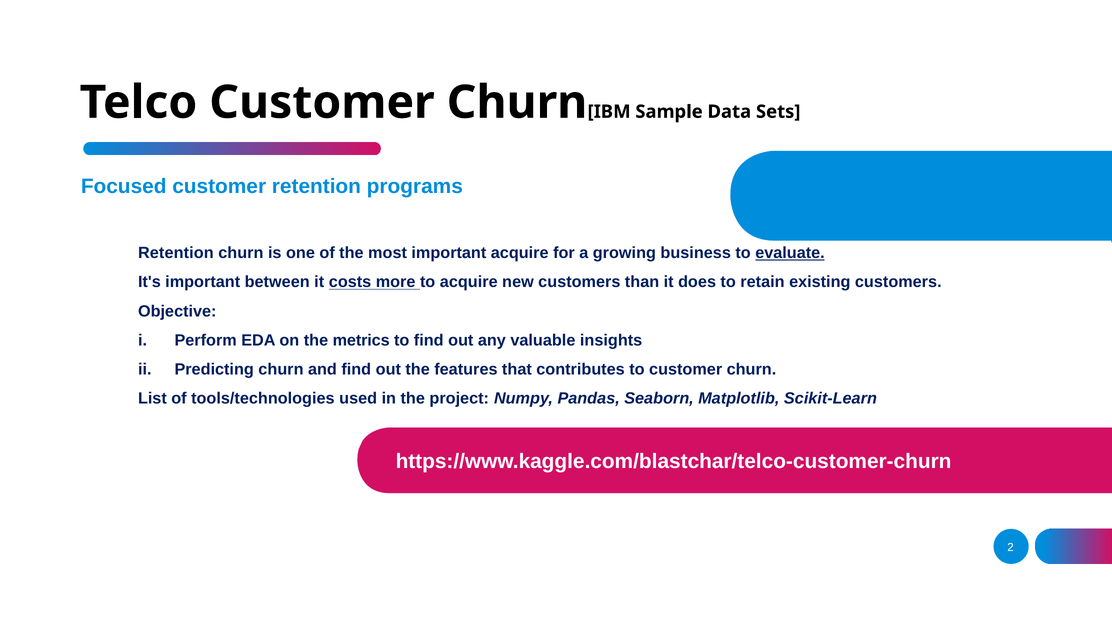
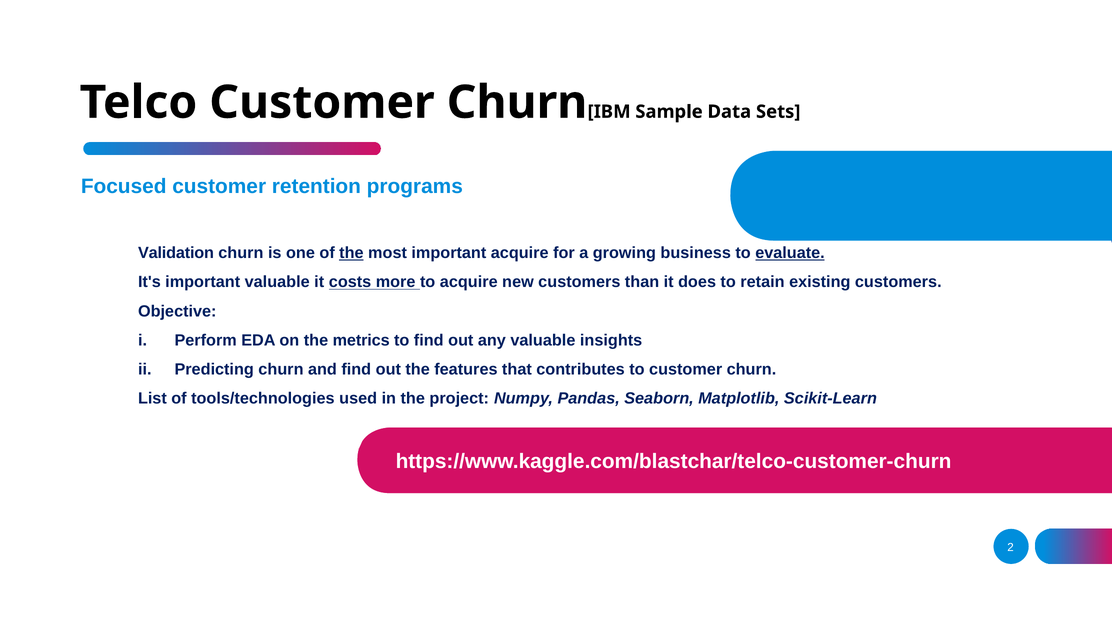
Retention at (176, 253): Retention -> Validation
the at (351, 253) underline: none -> present
important between: between -> valuable
